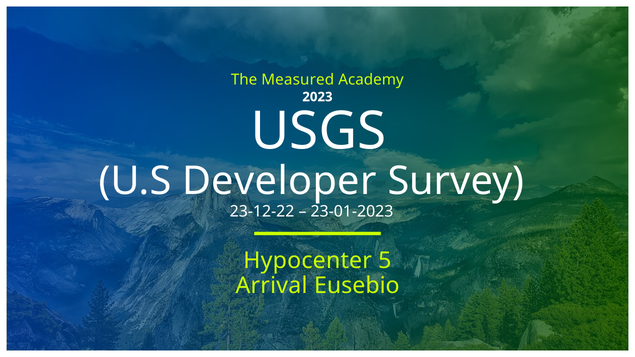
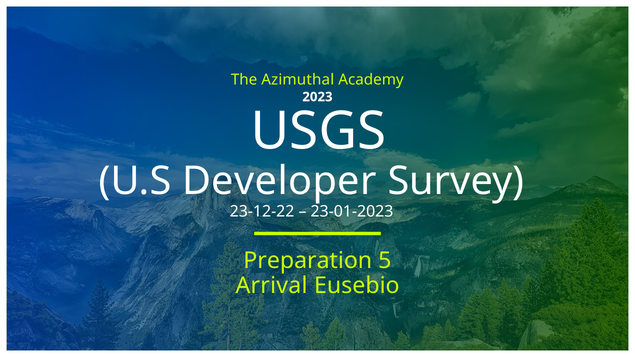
Measured: Measured -> Azimuthal
Hypocenter: Hypocenter -> Preparation
